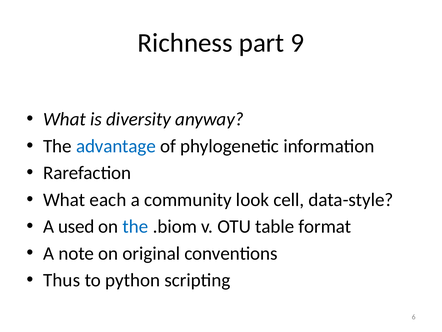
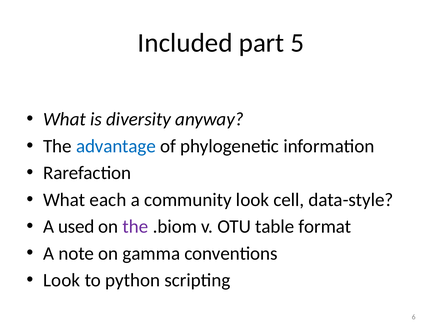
Richness: Richness -> Included
9: 9 -> 5
the at (135, 226) colour: blue -> purple
original: original -> gamma
Thus at (62, 280): Thus -> Look
